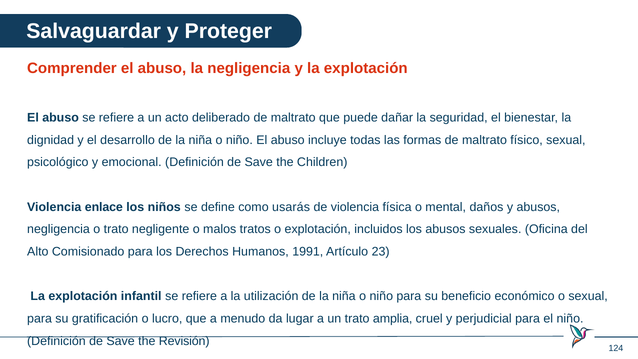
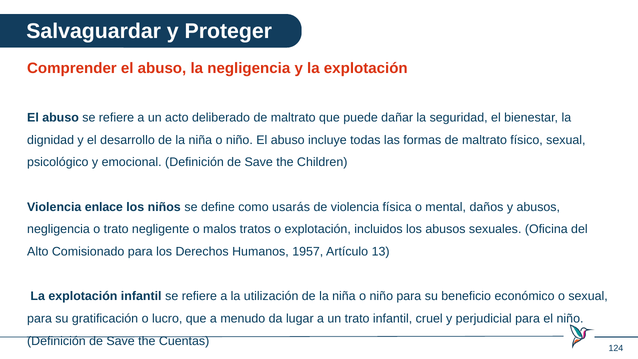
1991: 1991 -> 1957
23: 23 -> 13
trato amplia: amplia -> infantil
Revisión: Revisión -> Cuentas
